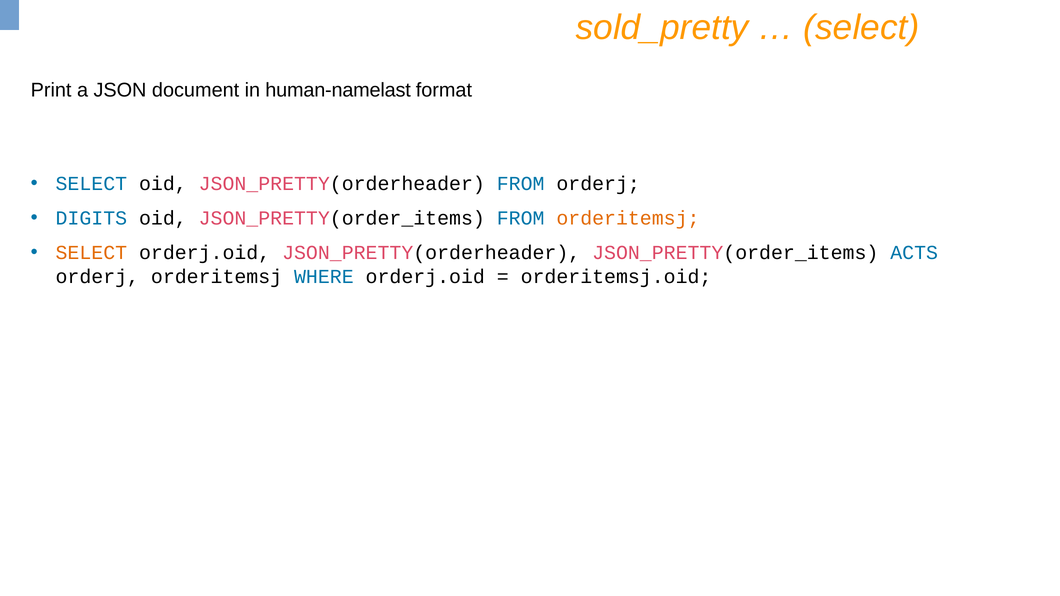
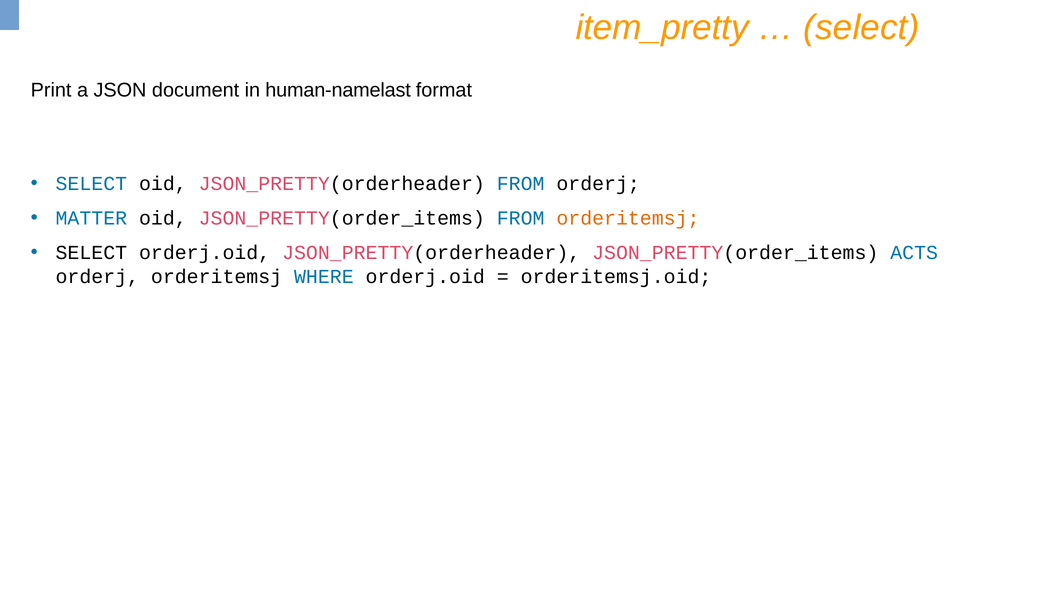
sold_pretty: sold_pretty -> item_pretty
DIGITS: DIGITS -> MATTER
SELECT at (91, 253) colour: orange -> black
